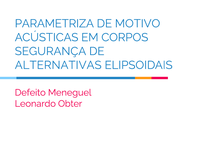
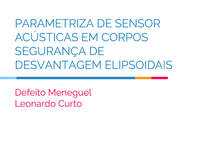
MOTIVO: MOTIVO -> SENSOR
ALTERNATIVAS: ALTERNATIVAS -> DESVANTAGEM
Obter: Obter -> Curto
